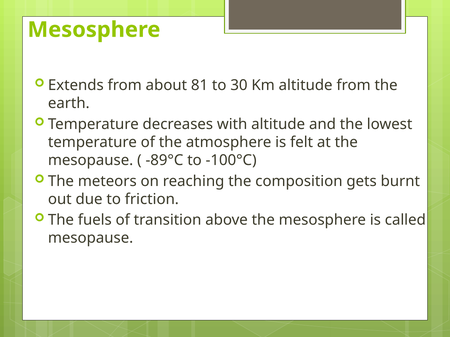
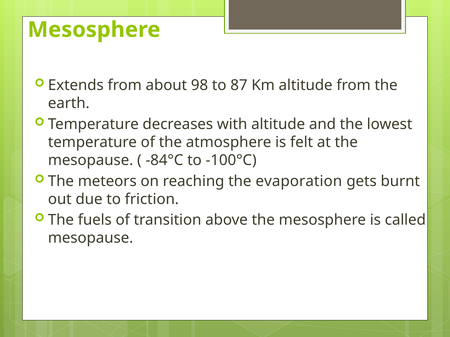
81: 81 -> 98
30: 30 -> 87
-89°C: -89°C -> -84°C
composition: composition -> evaporation
